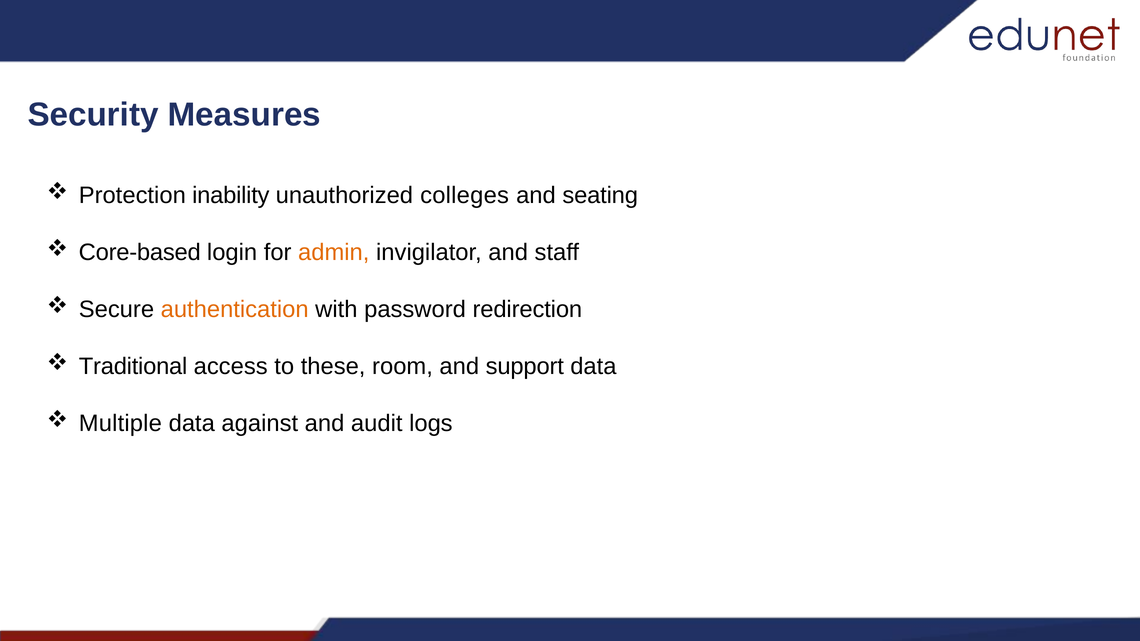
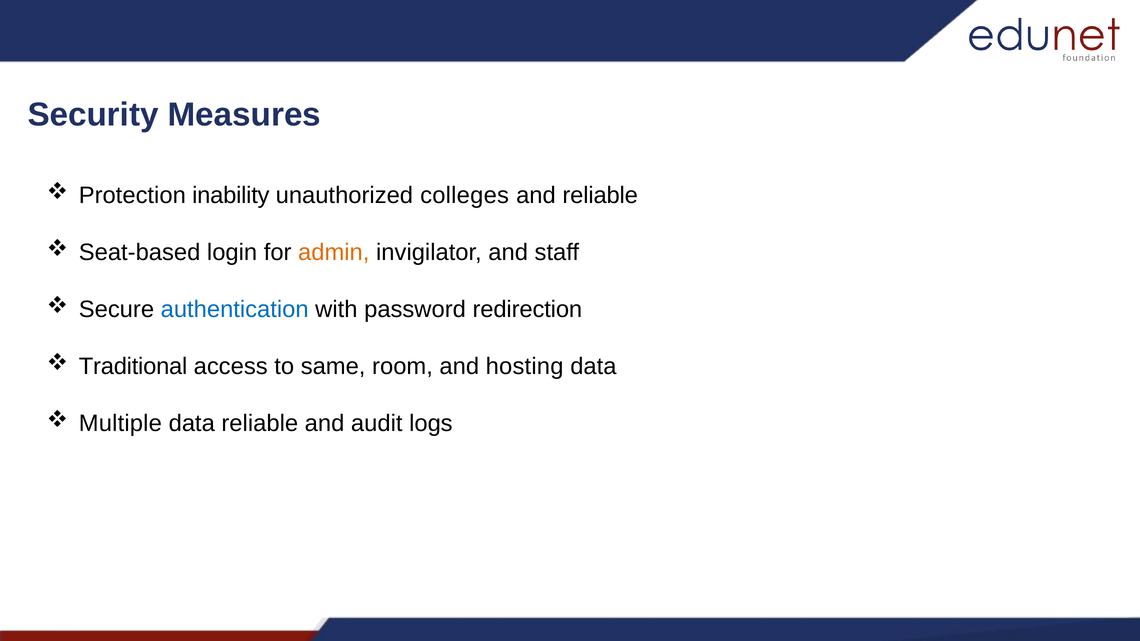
and seating: seating -> reliable
Core-based: Core-based -> Seat-based
authentication colour: orange -> blue
these: these -> same
support: support -> hosting
data against: against -> reliable
